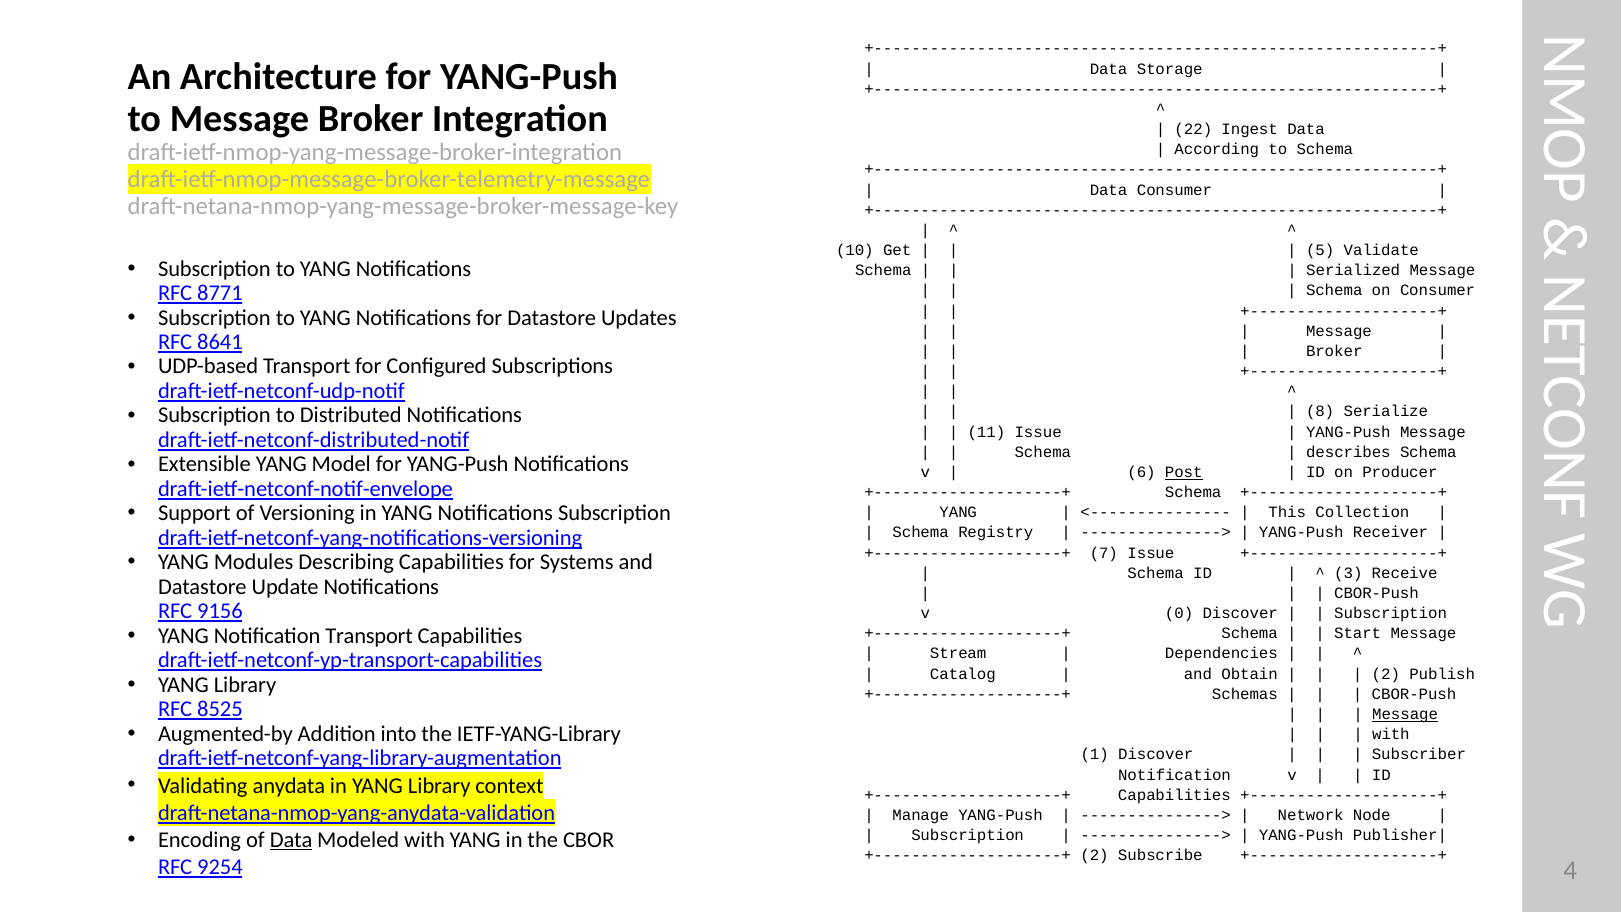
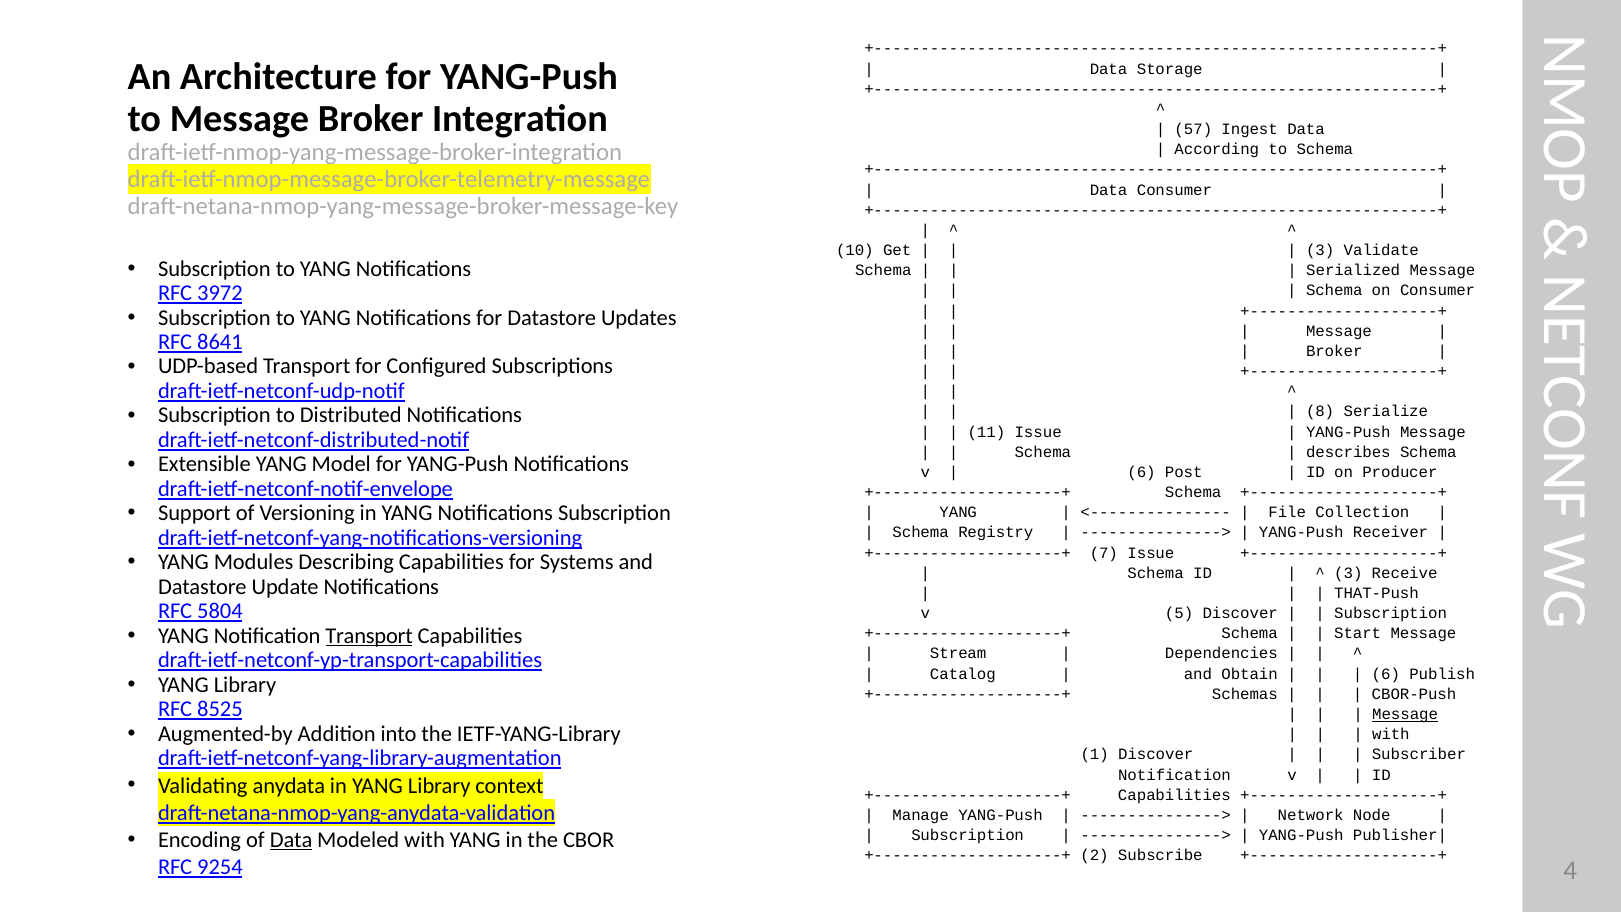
22: 22 -> 57
5 at (1320, 250): 5 -> 3
8771: 8771 -> 3972
Post underline: present -> none
This: This -> File
CBOR-Push at (1376, 593): CBOR-Push -> THAT-Push
9156: 9156 -> 5804
0: 0 -> 5
Transport at (369, 636) underline: none -> present
2 at (1386, 674): 2 -> 6
